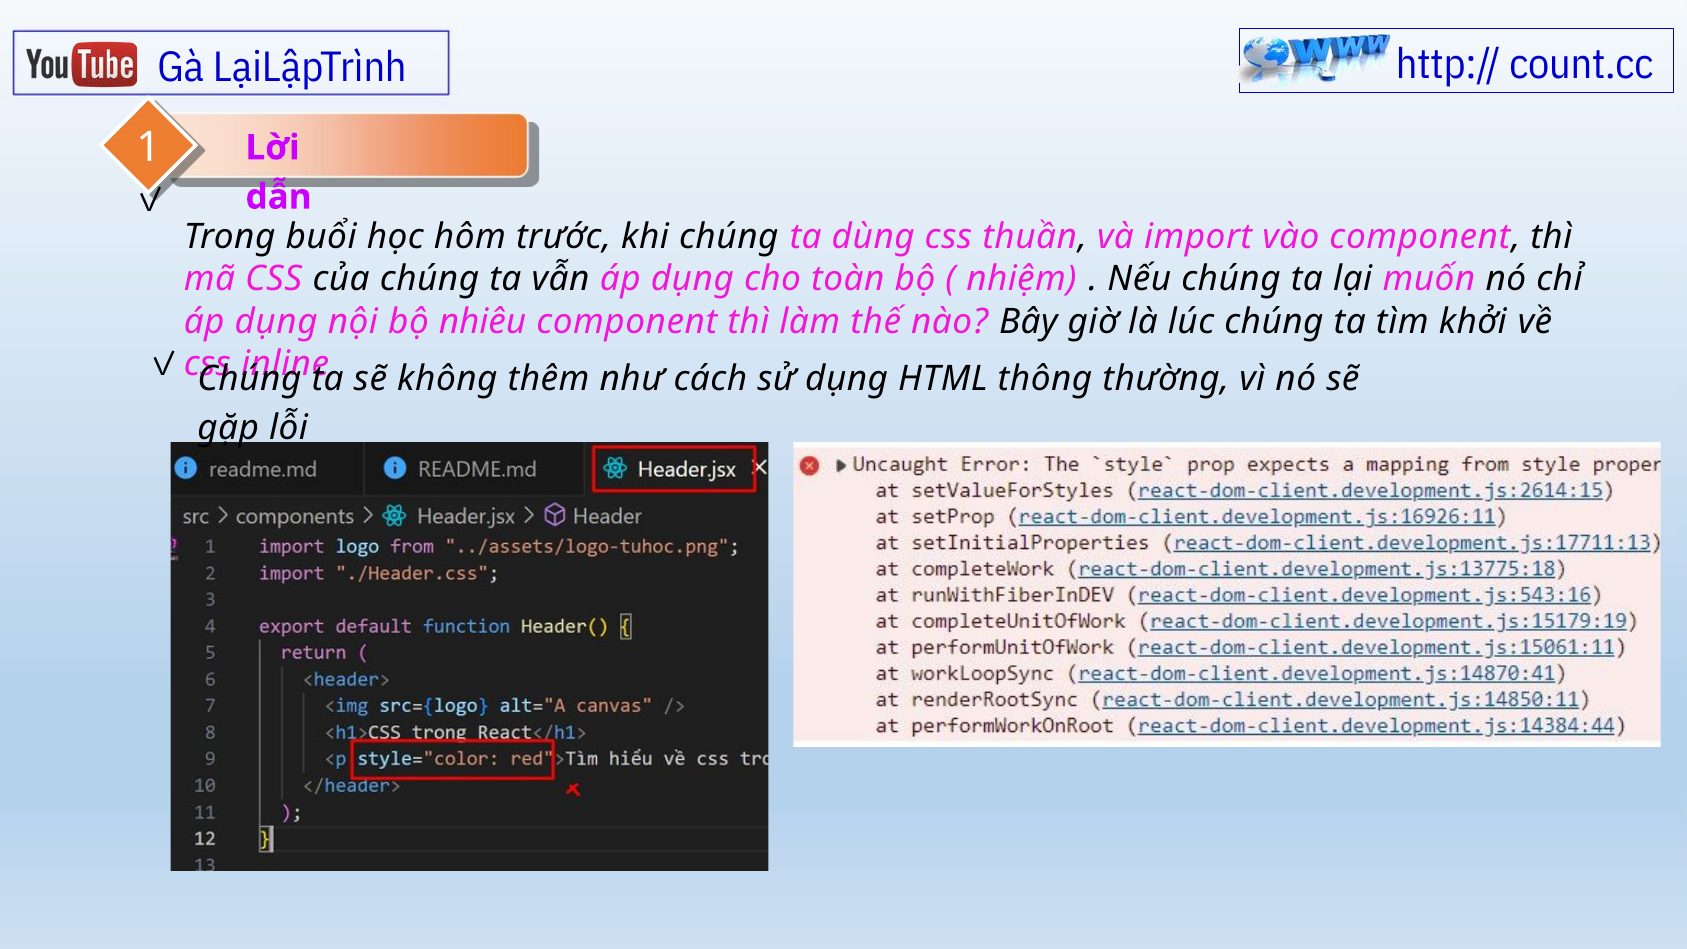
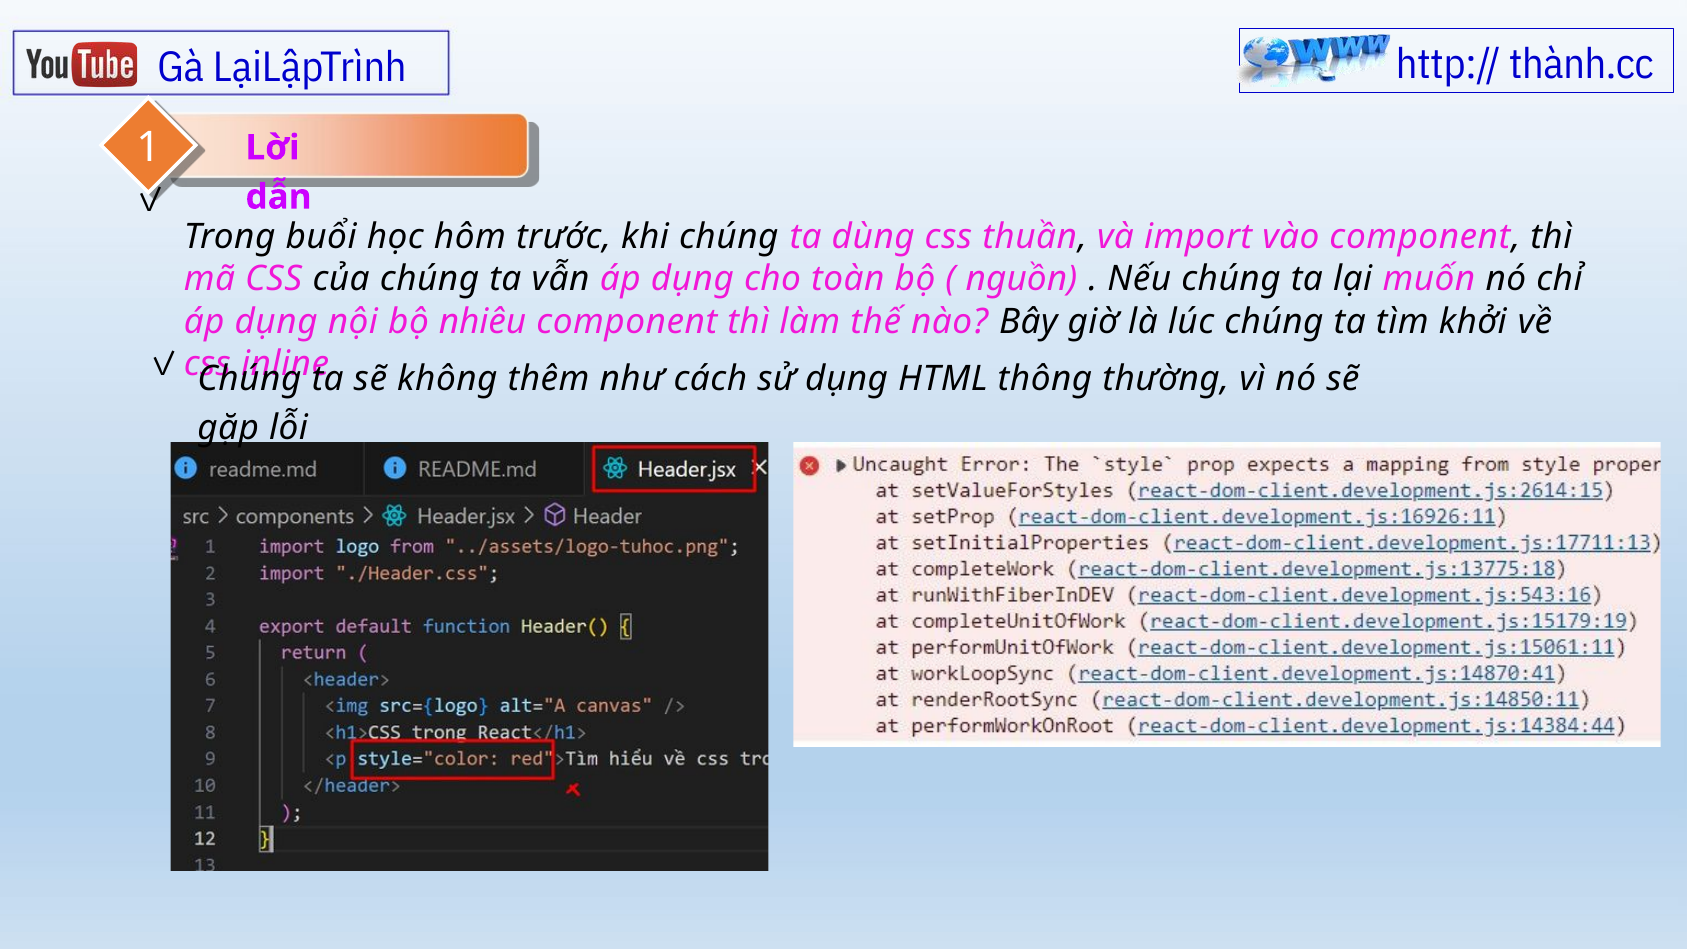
count.cc: count.cc -> thành.cc
nhiệm: nhiệm -> nguồn
